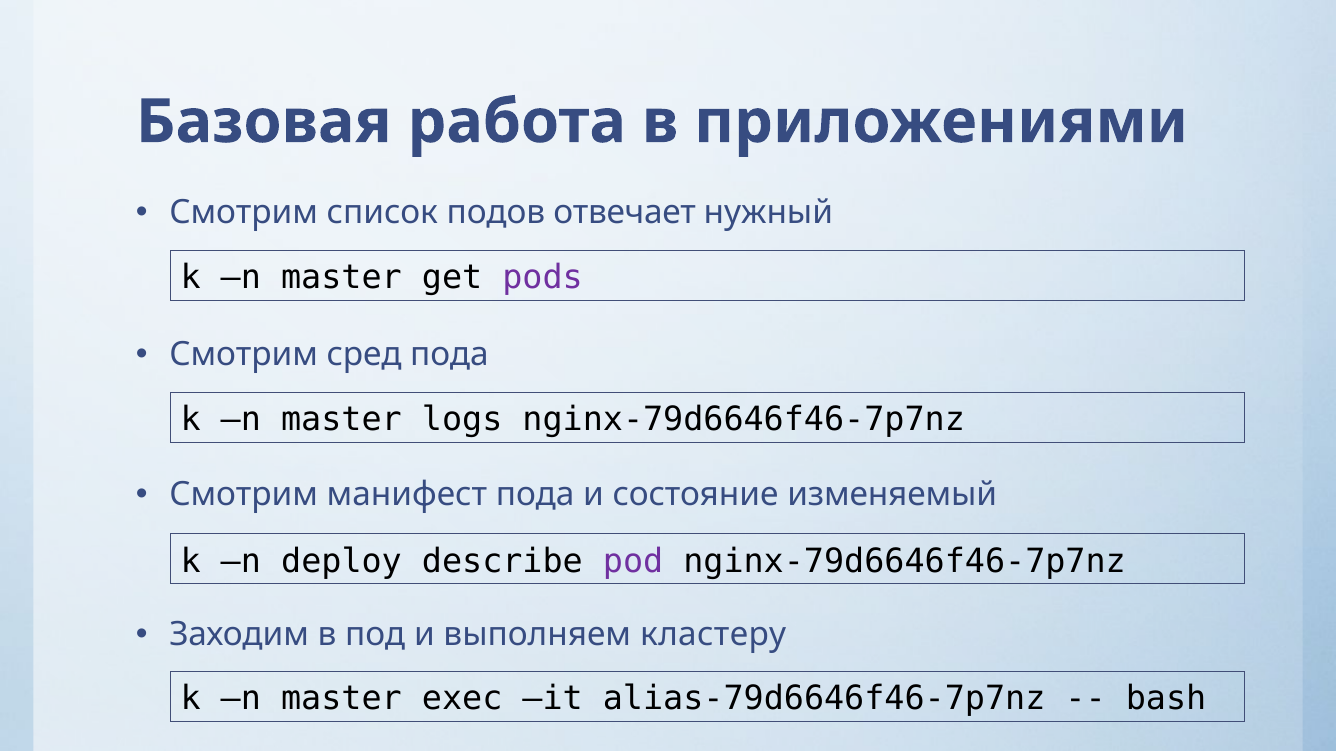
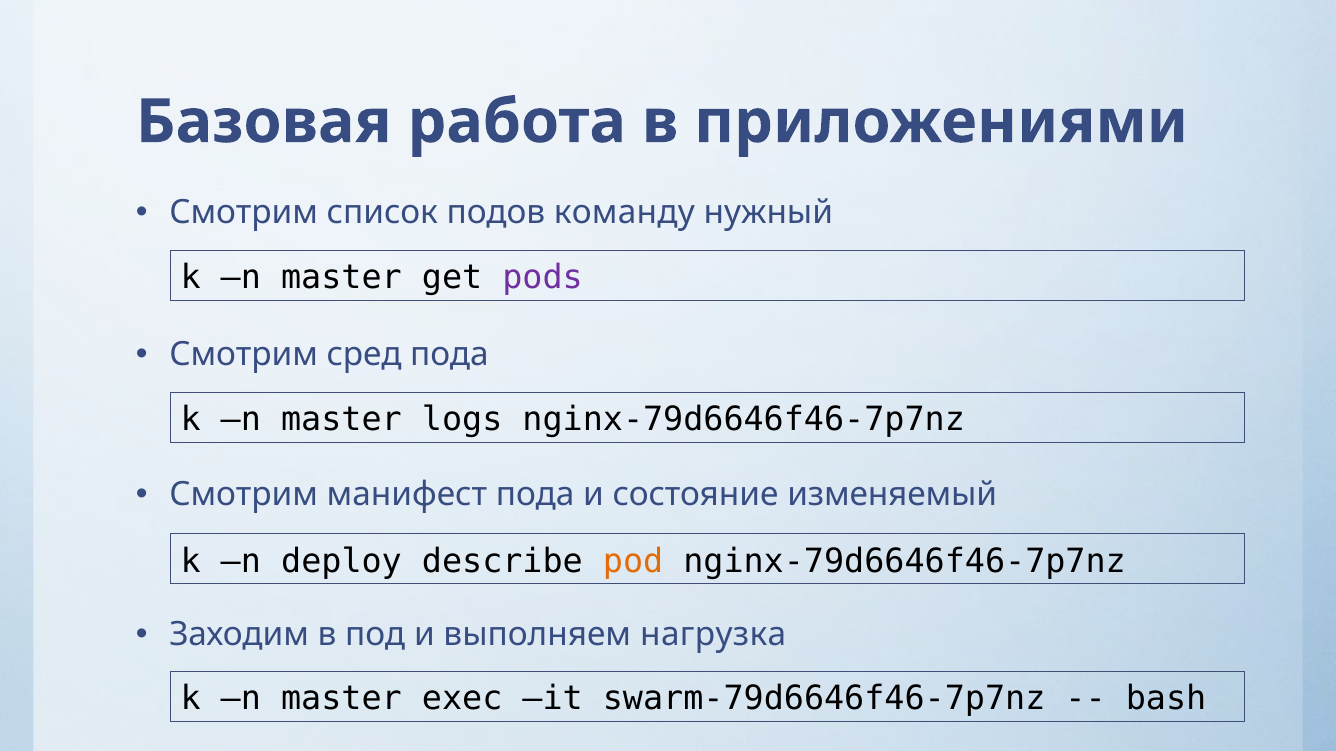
отвечает: отвечает -> команду
pod colour: purple -> orange
кластеру: кластеру -> нагрузка
alias-79d6646f46-7p7nz: alias-79d6646f46-7p7nz -> swarm-79d6646f46-7p7nz
